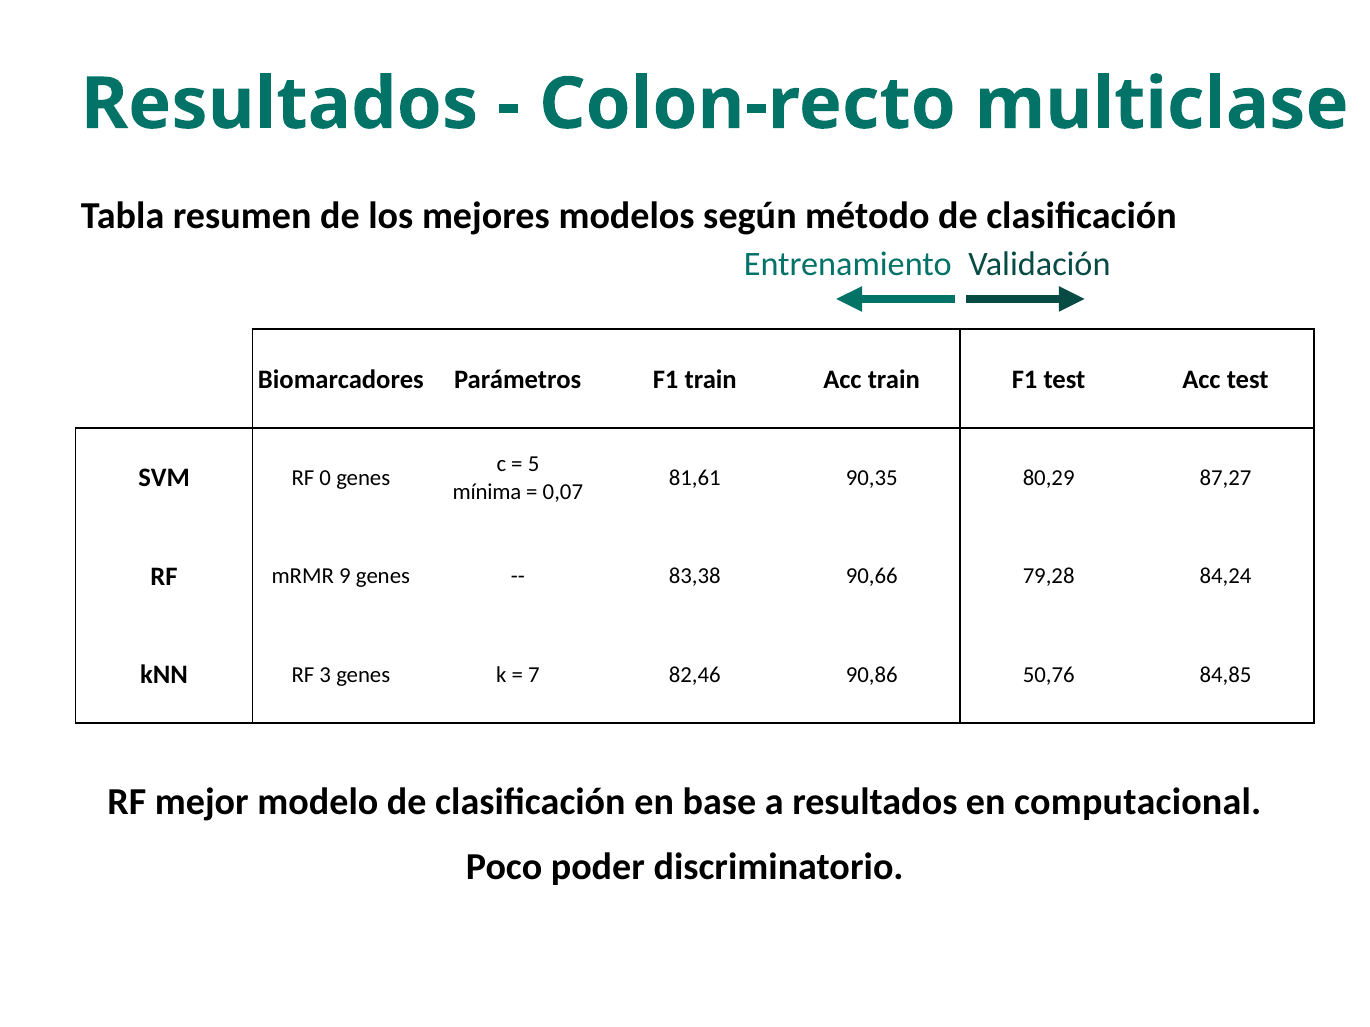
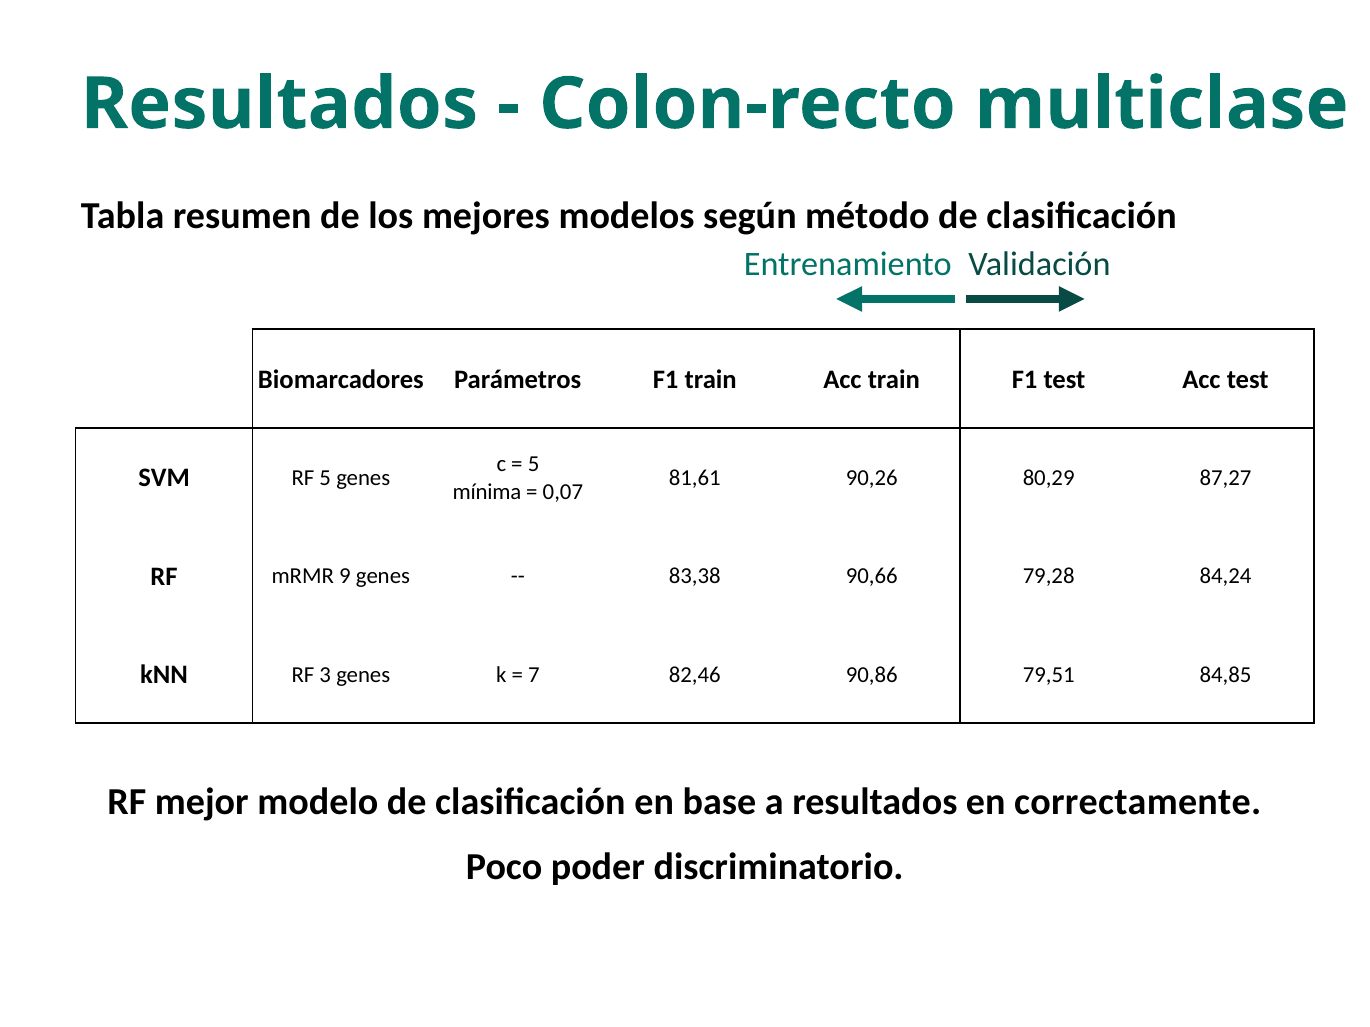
RF 0: 0 -> 5
90,35: 90,35 -> 90,26
50,76: 50,76 -> 79,51
computacional: computacional -> correctamente
